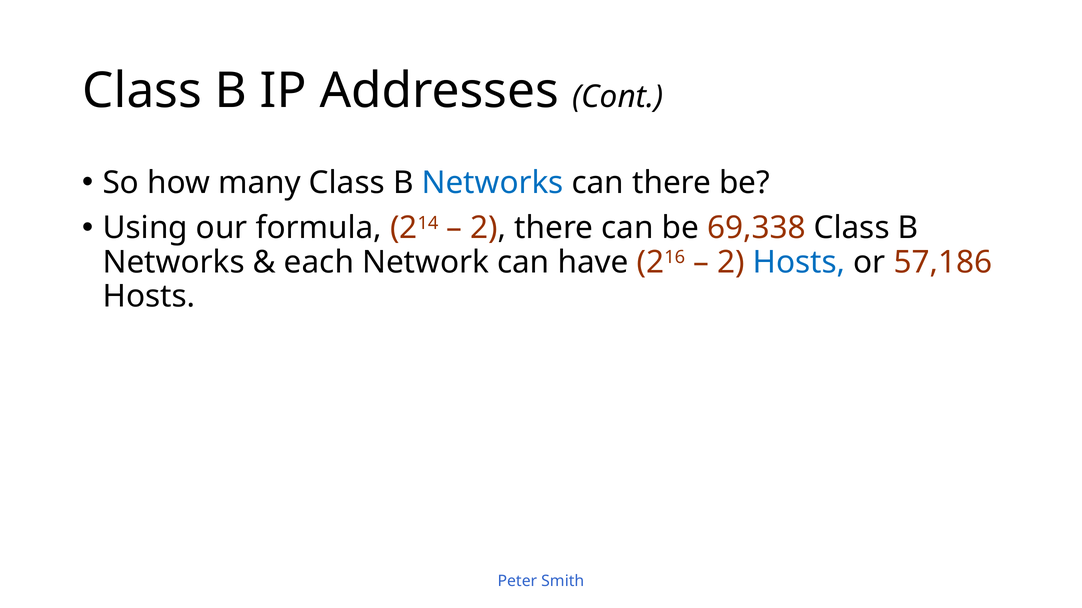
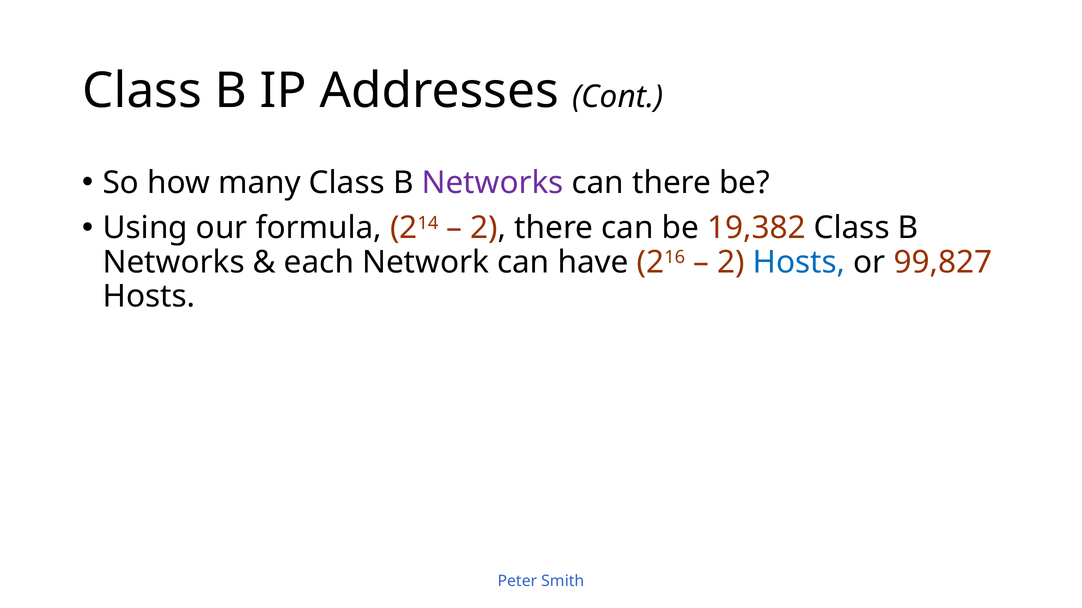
Networks at (493, 183) colour: blue -> purple
69,338: 69,338 -> 19,382
57,186: 57,186 -> 99,827
